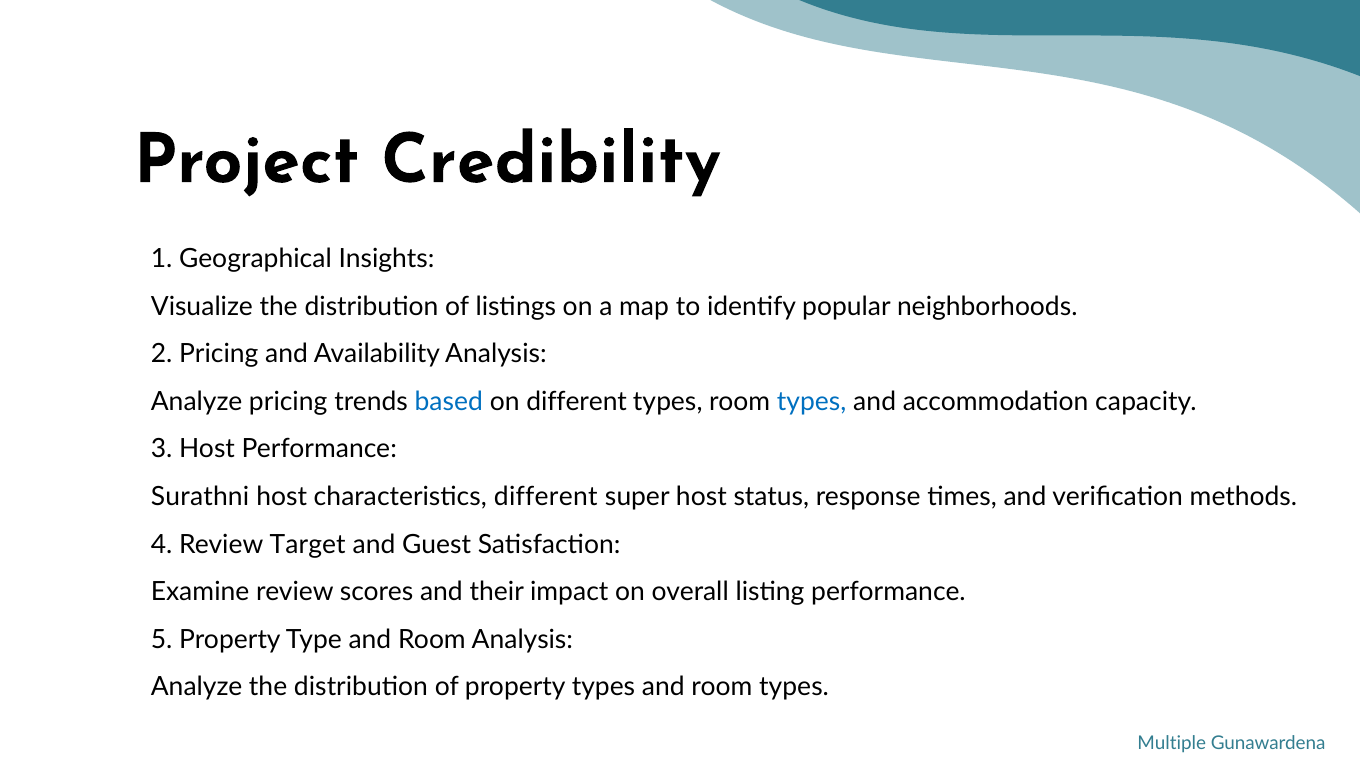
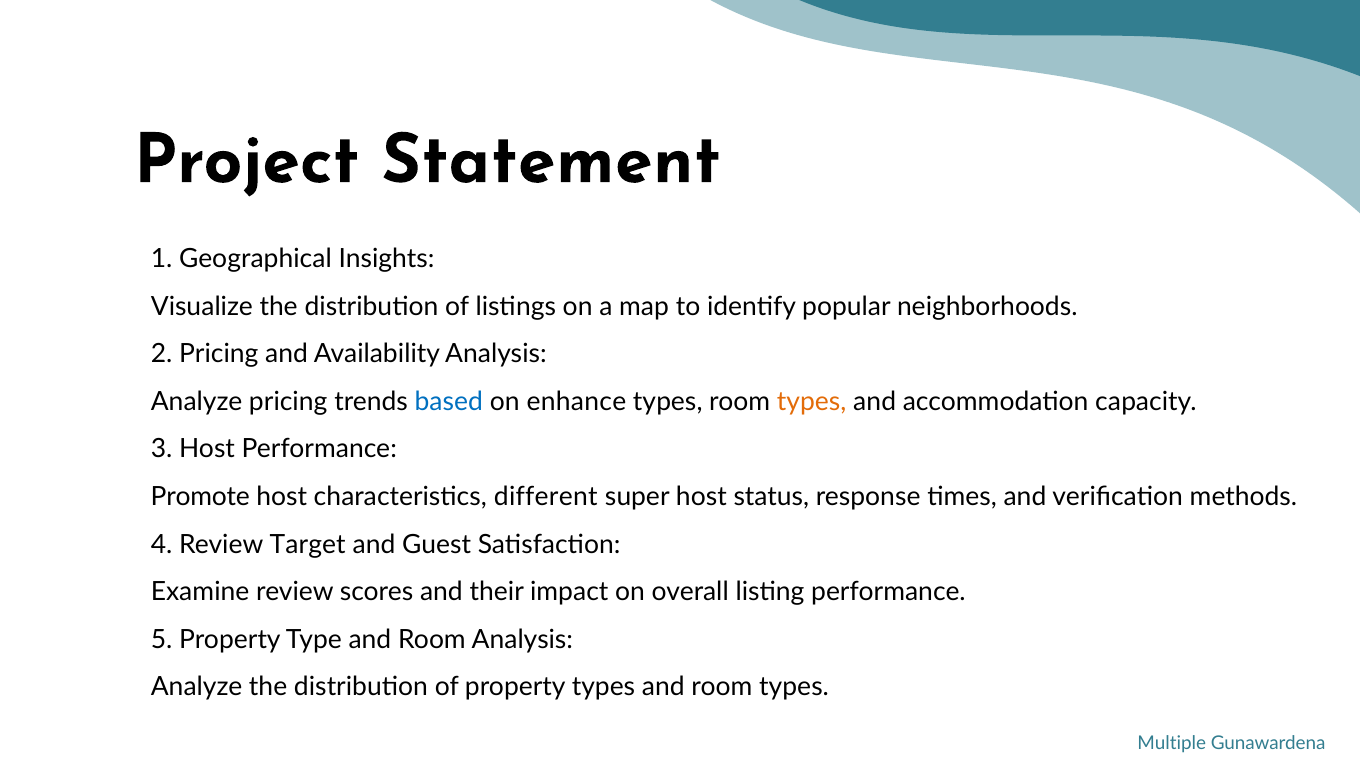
Credibility: Credibility -> Statement
on different: different -> enhance
types at (812, 402) colour: blue -> orange
Surathni: Surathni -> Promote
